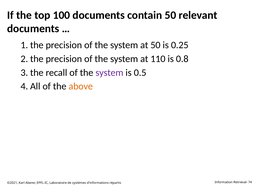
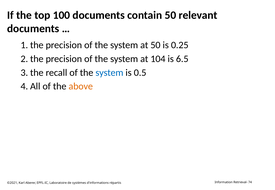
110: 110 -> 104
0.8: 0.8 -> 6.5
system at (109, 73) colour: purple -> blue
